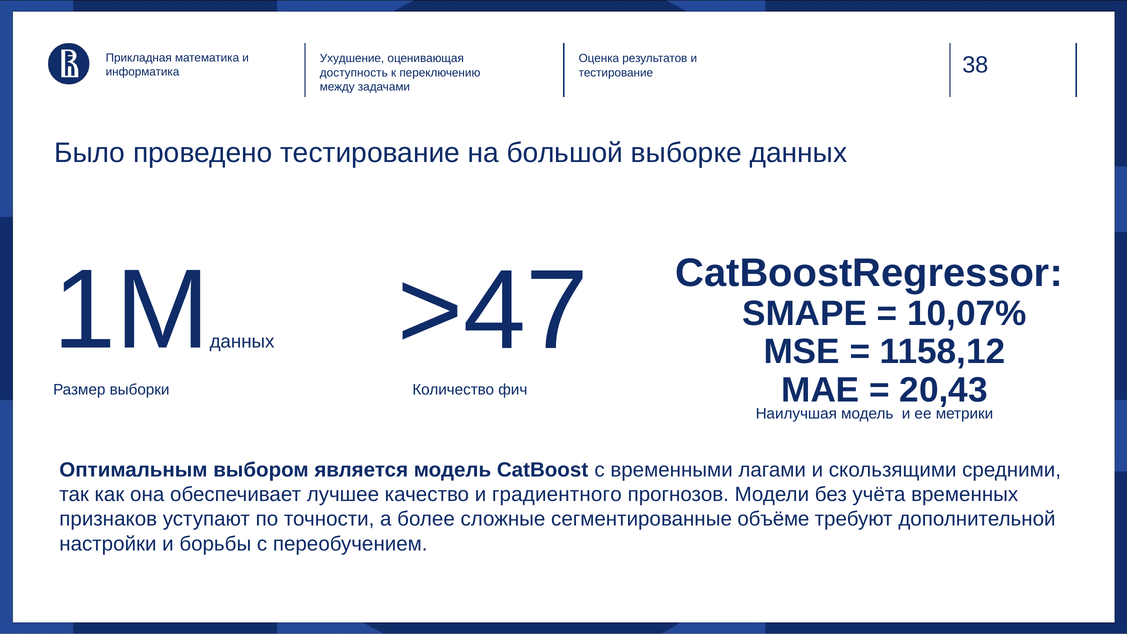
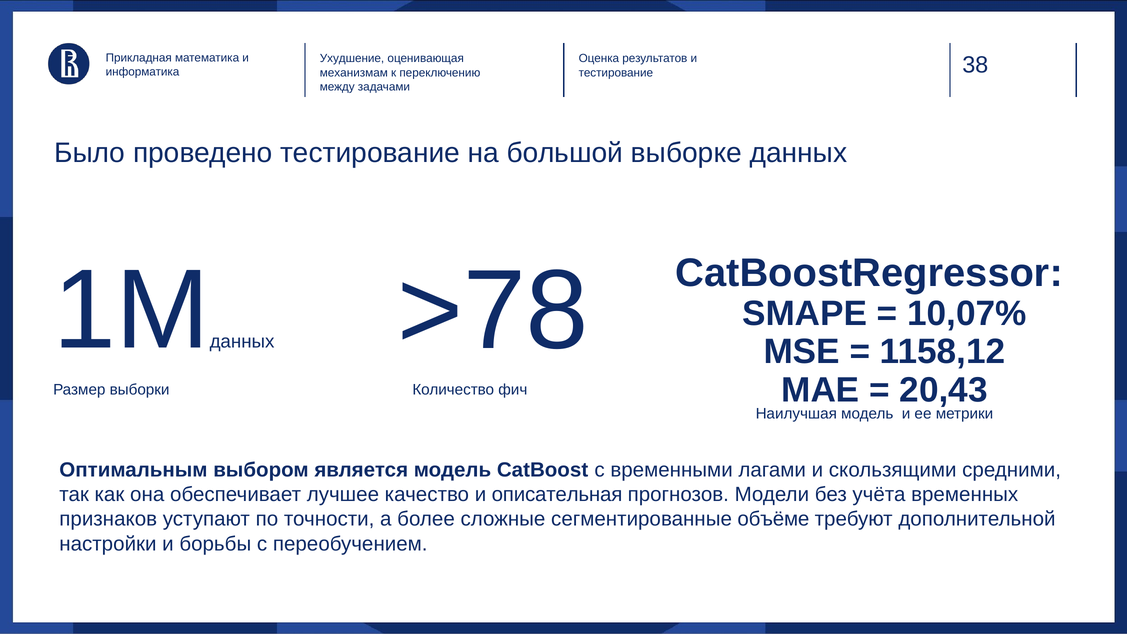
доступность: доступность -> механизмам
>47: >47 -> >78
градиентного: градиентного -> описательная
